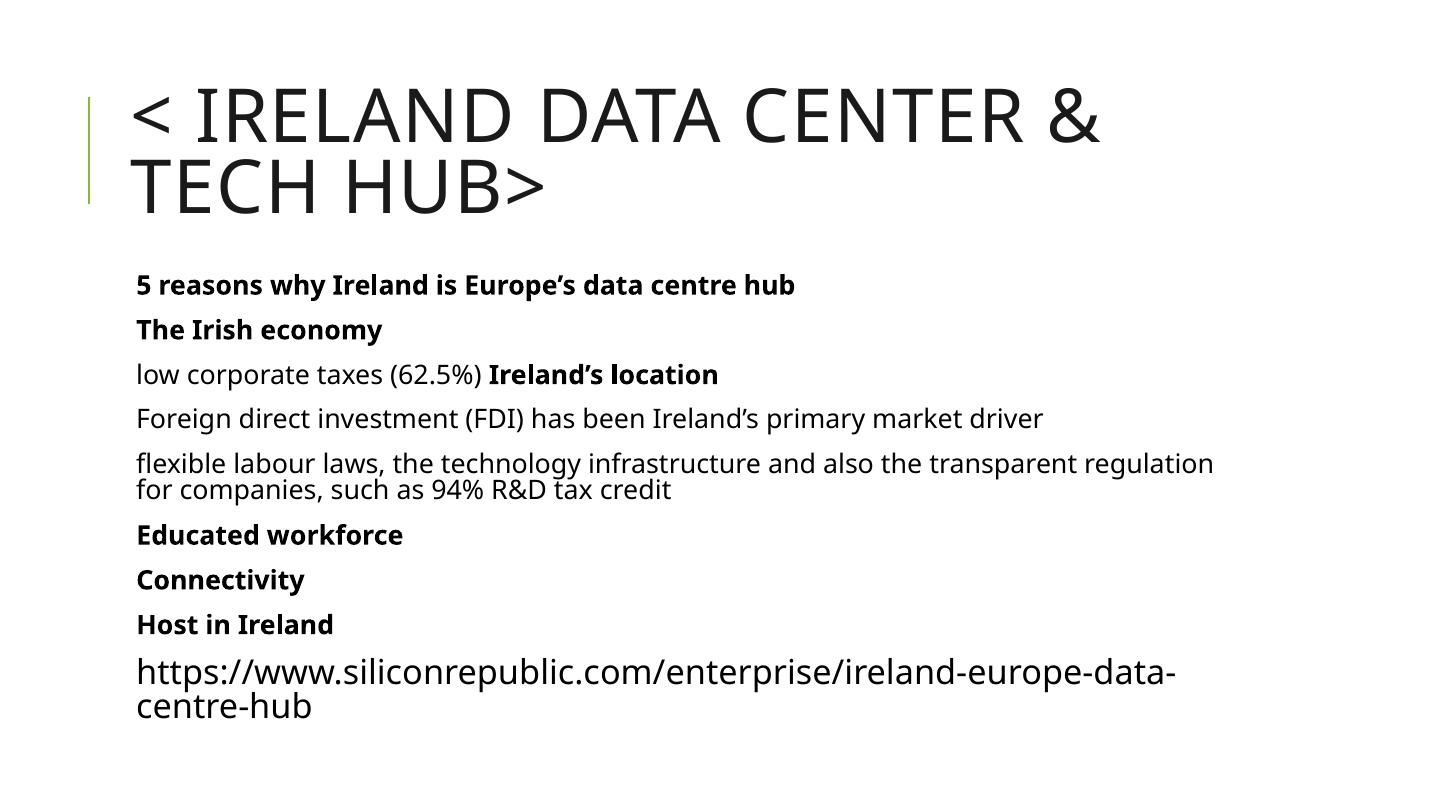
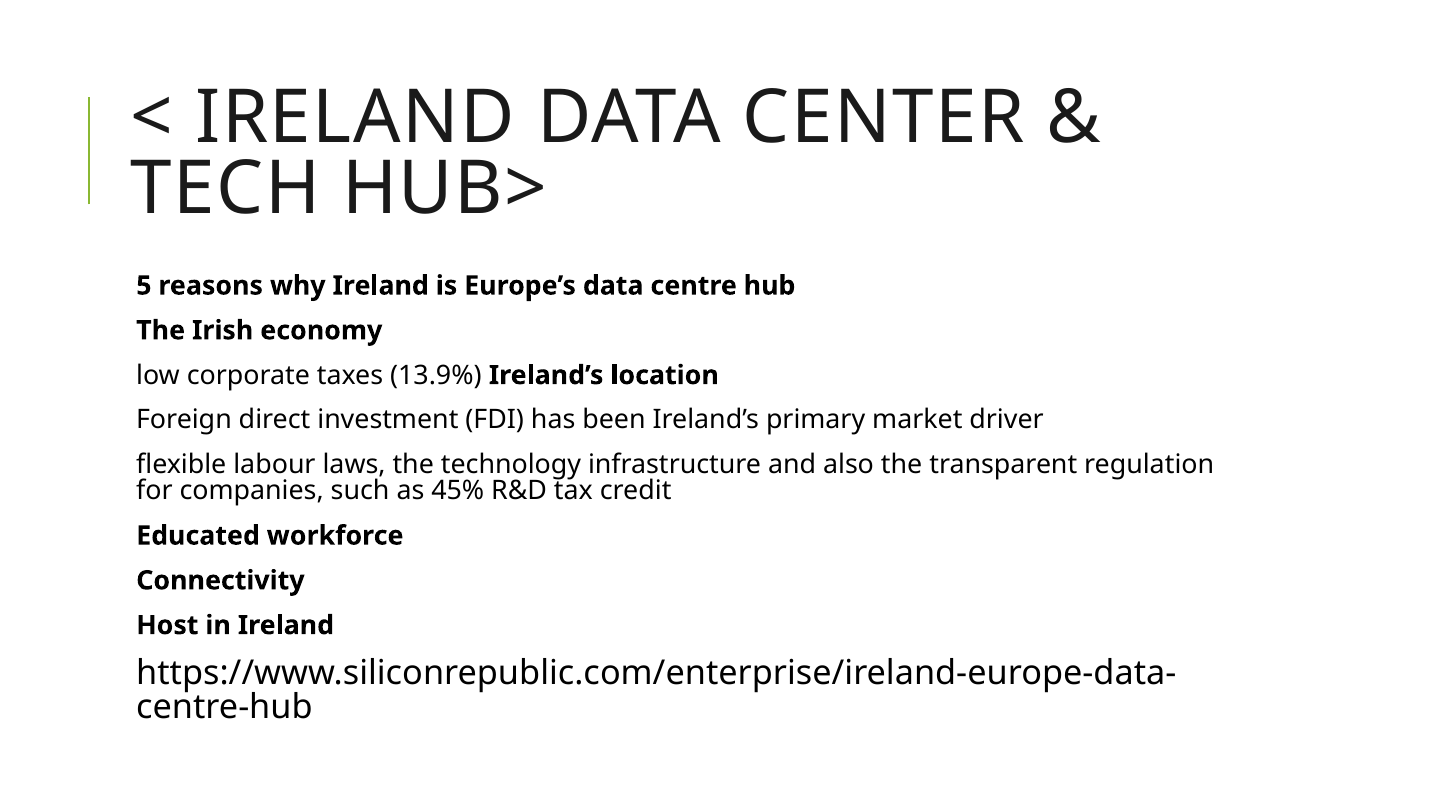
62.5%: 62.5% -> 13.9%
94%: 94% -> 45%
